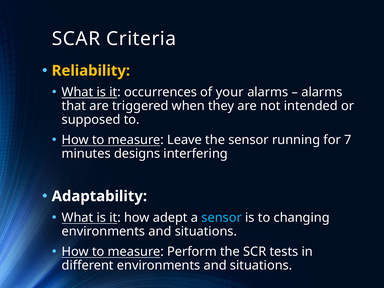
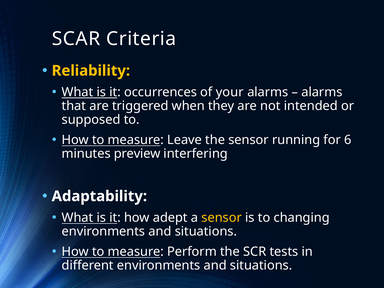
7: 7 -> 6
designs: designs -> preview
sensor at (222, 218) colour: light blue -> yellow
